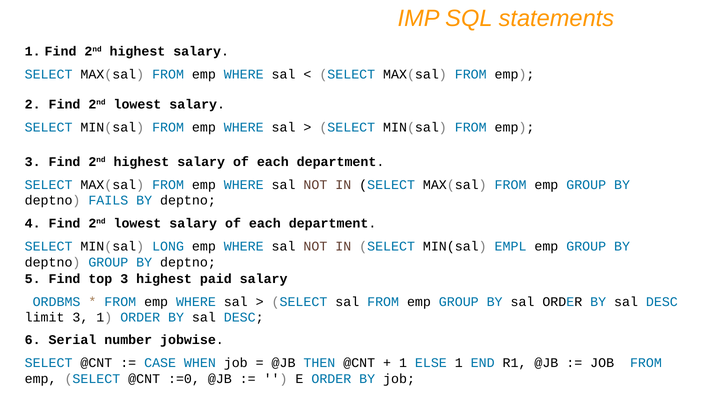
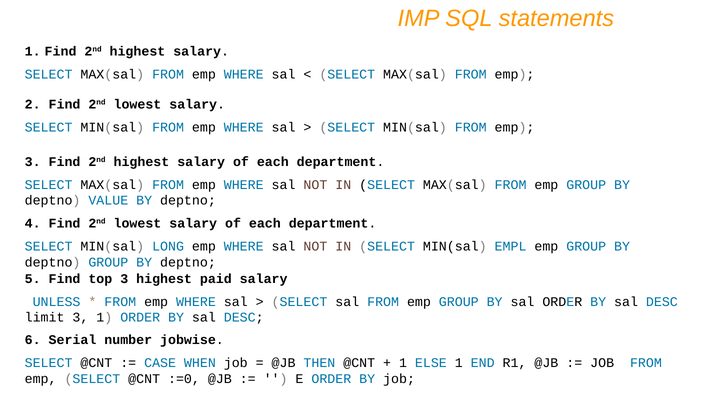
FAILS: FAILS -> VALUE
ORDBMS: ORDBMS -> UNLESS
